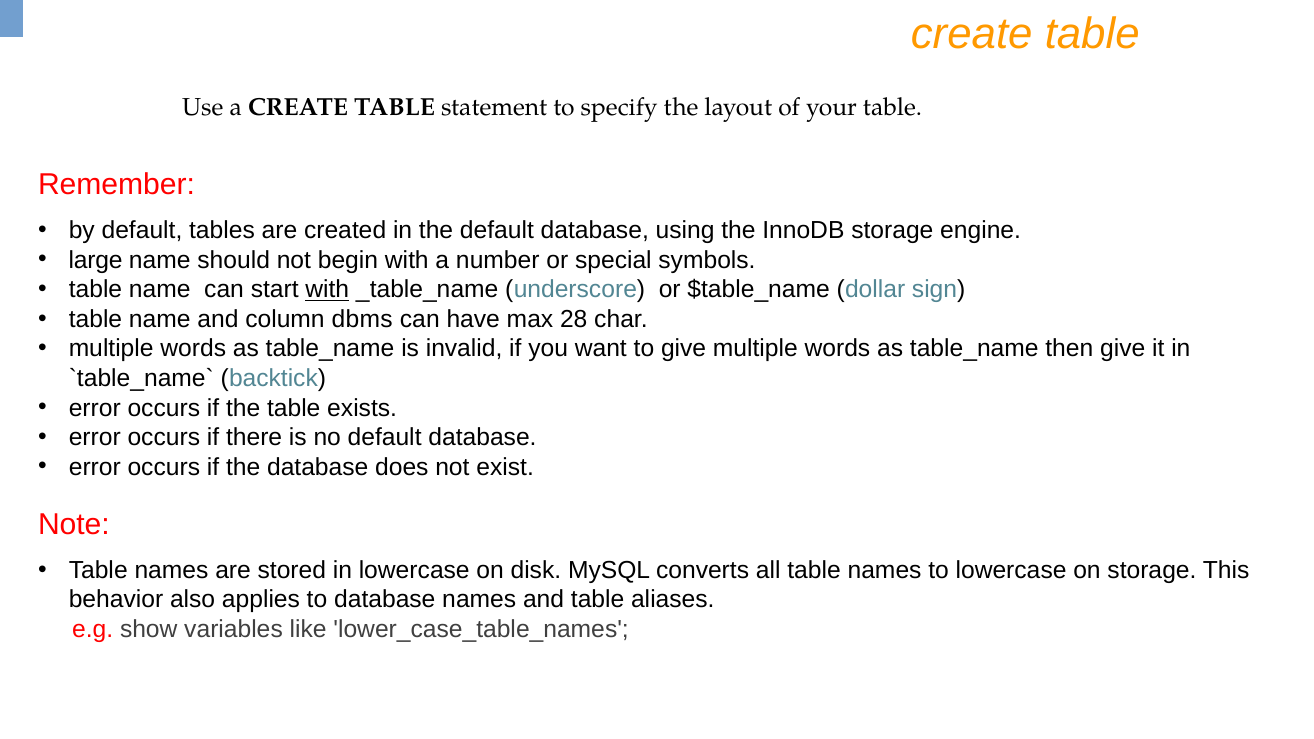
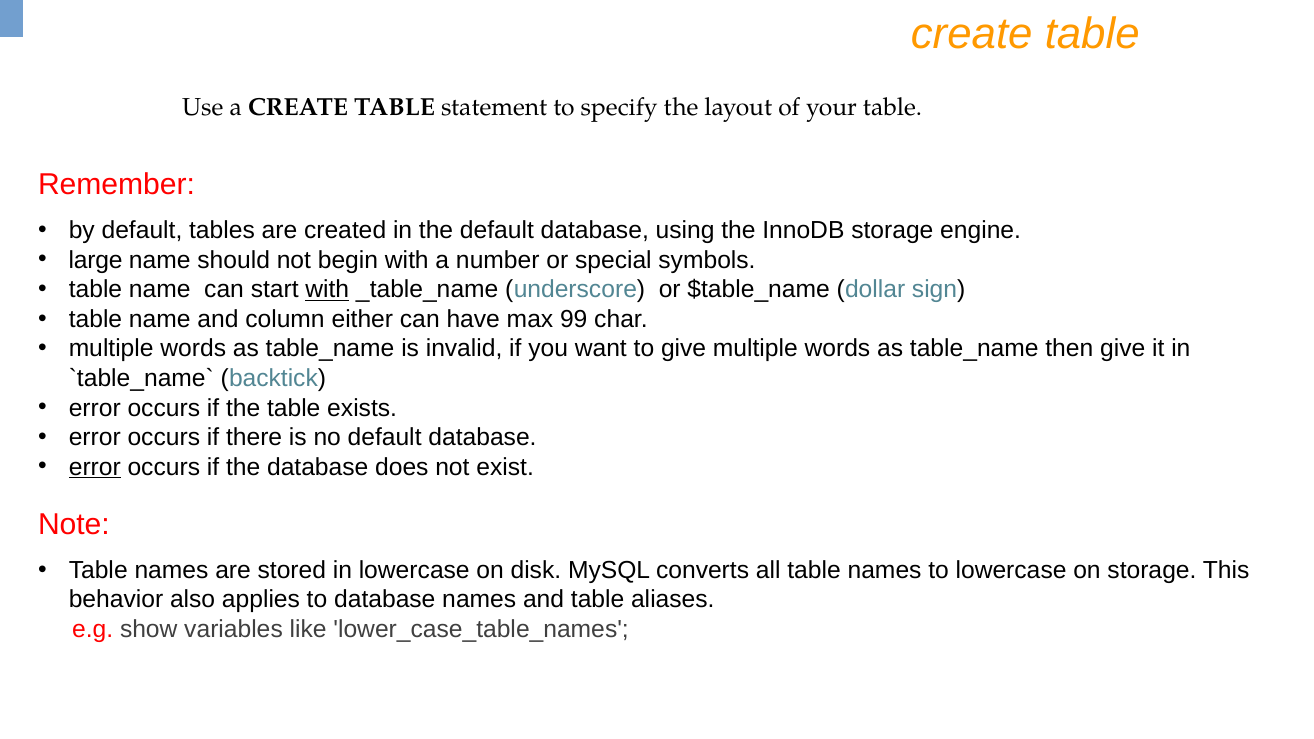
dbms: dbms -> either
28: 28 -> 99
error at (95, 467) underline: none -> present
